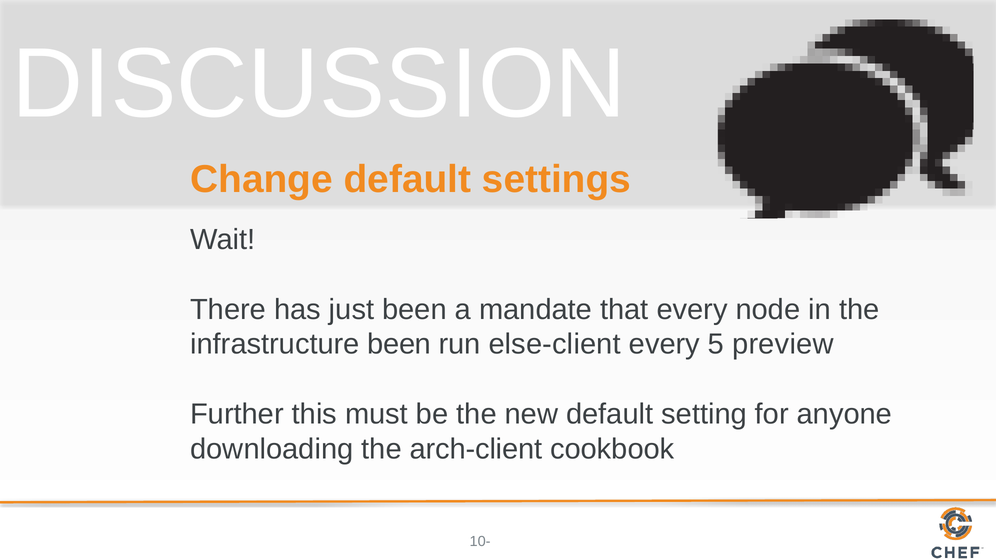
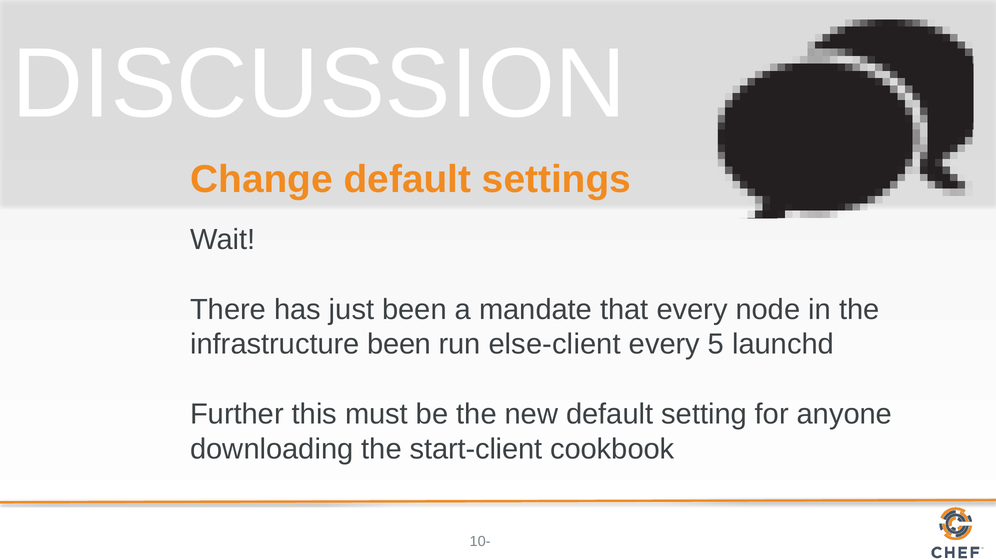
preview: preview -> launchd
arch-client: arch-client -> start-client
